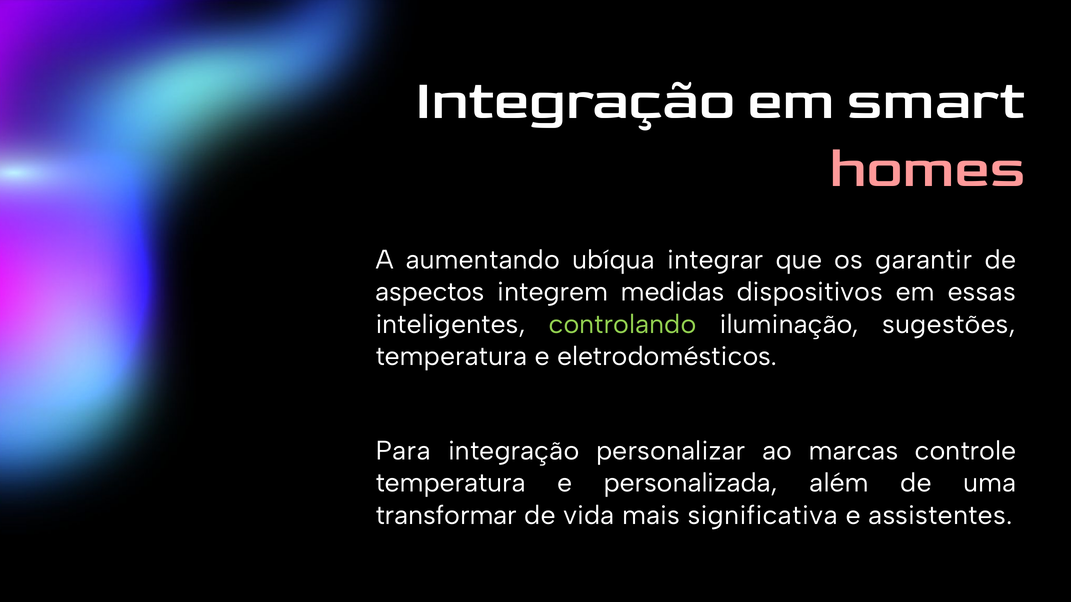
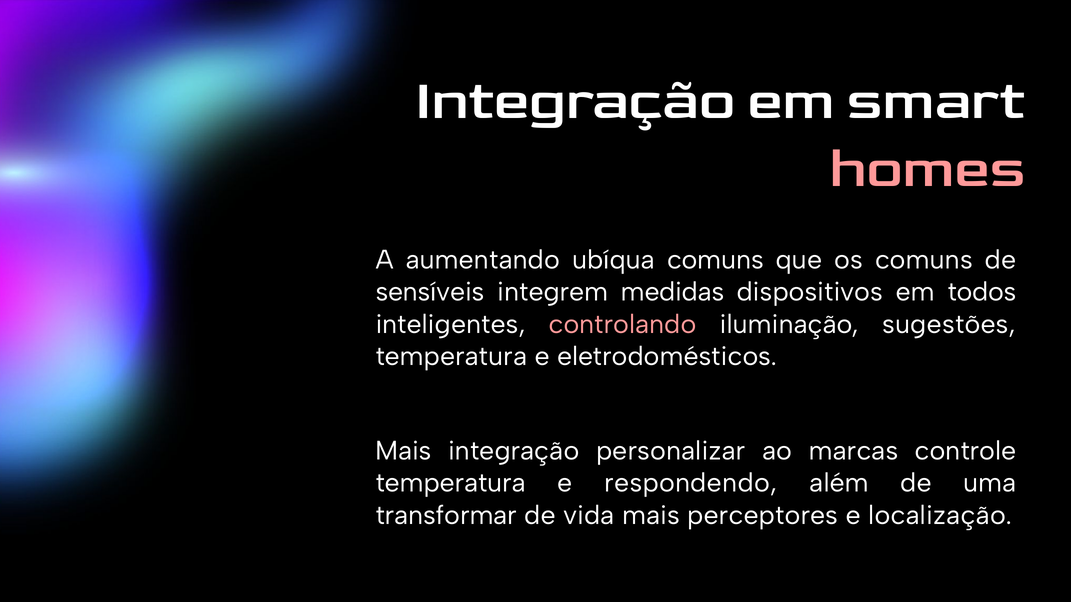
ubíqua integrar: integrar -> comuns
os garantir: garantir -> comuns
aspectos: aspectos -> sensíveis
essas: essas -> todos
controlando colour: light green -> pink
Para at (403, 451): Para -> Mais
personalizada: personalizada -> respondendo
significativa: significativa -> perceptores
assistentes: assistentes -> localização
